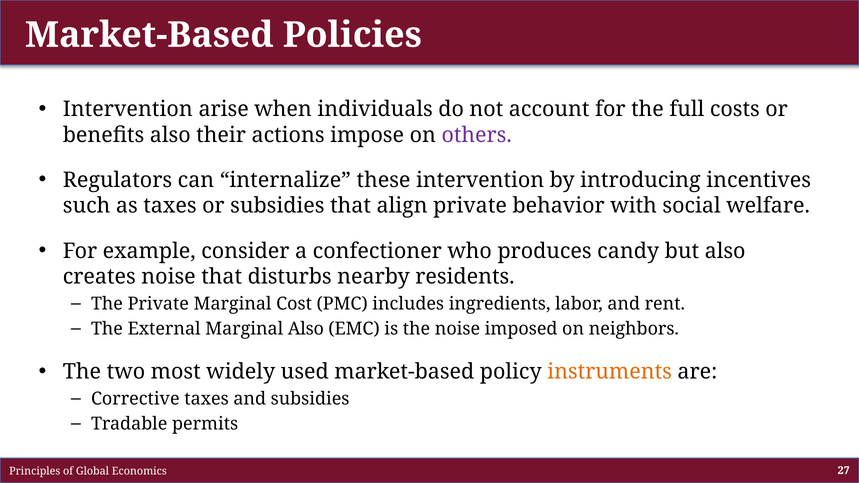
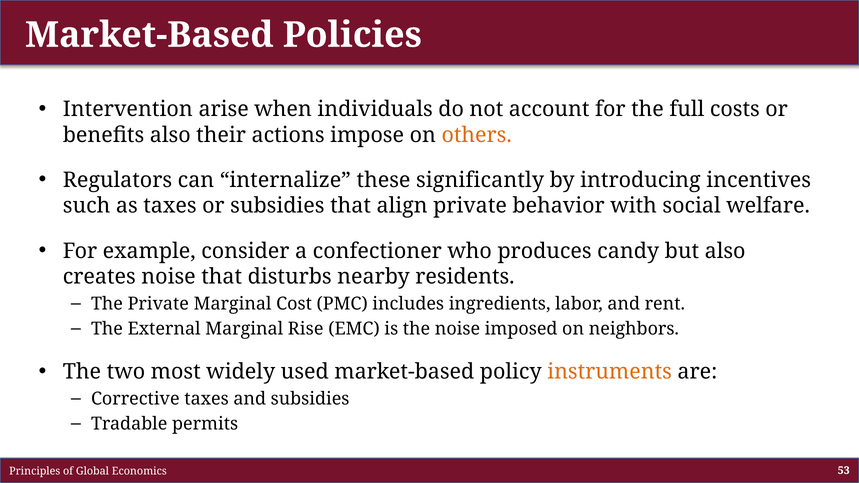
others colour: purple -> orange
these intervention: intervention -> significantly
Marginal Also: Also -> Rise
27: 27 -> 53
